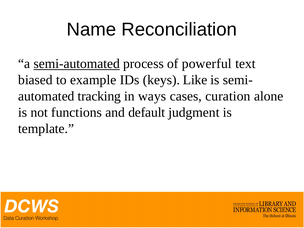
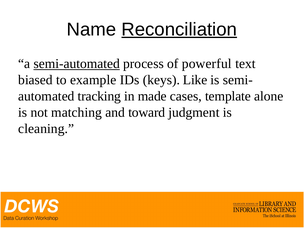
Reconciliation underline: none -> present
ways: ways -> made
curation: curation -> template
functions: functions -> matching
default: default -> toward
template: template -> cleaning
